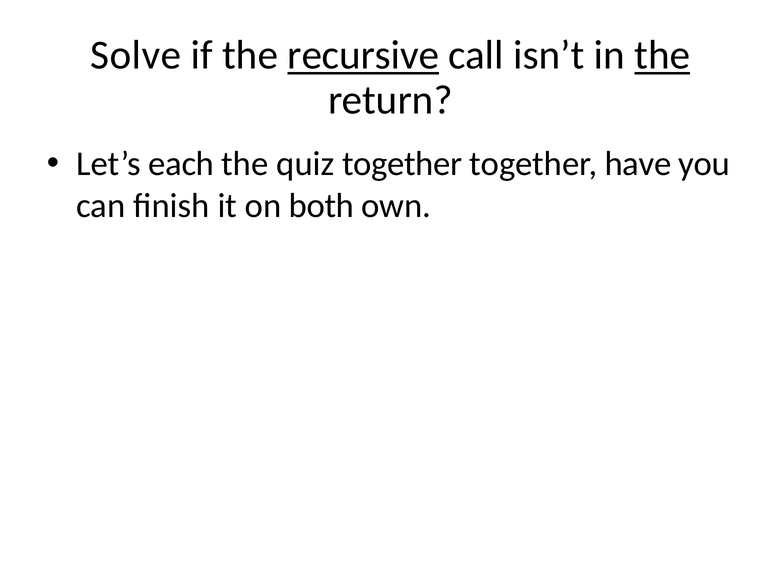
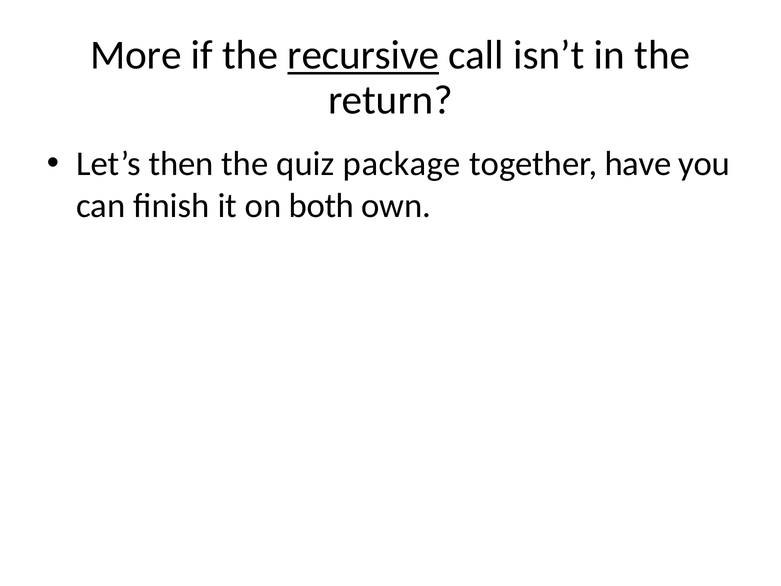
Solve: Solve -> More
the at (662, 55) underline: present -> none
each: each -> then
quiz together: together -> package
